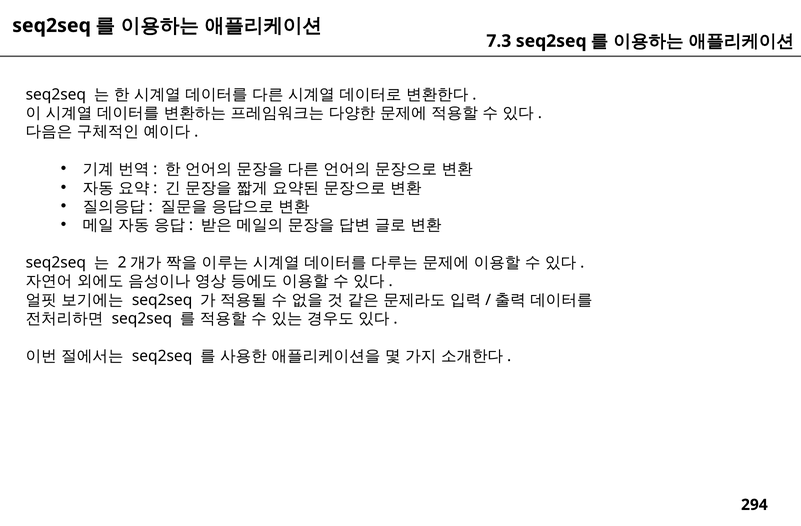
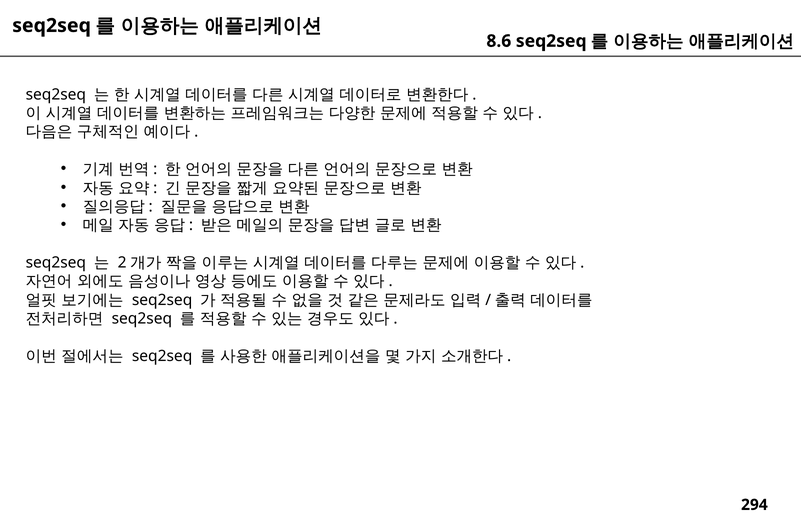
7.3: 7.3 -> 8.6
